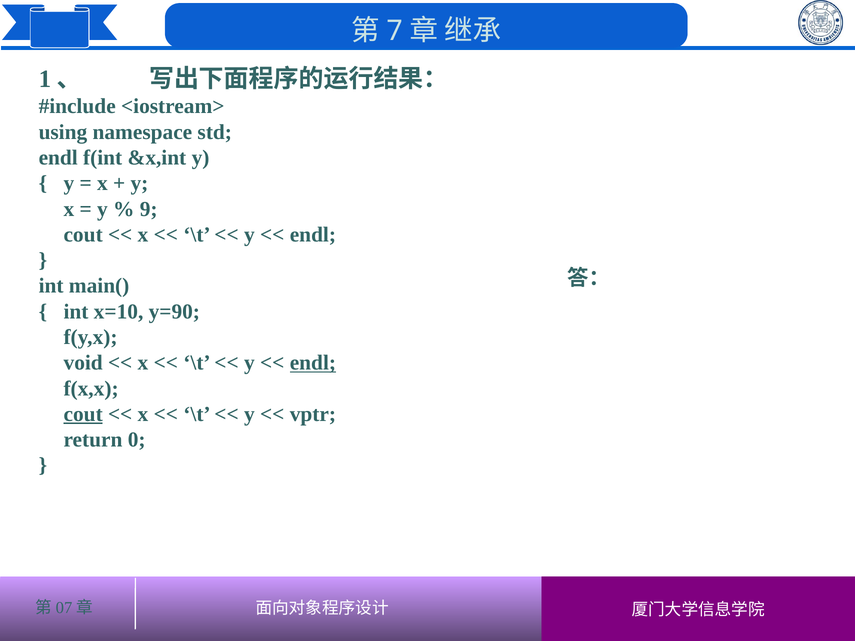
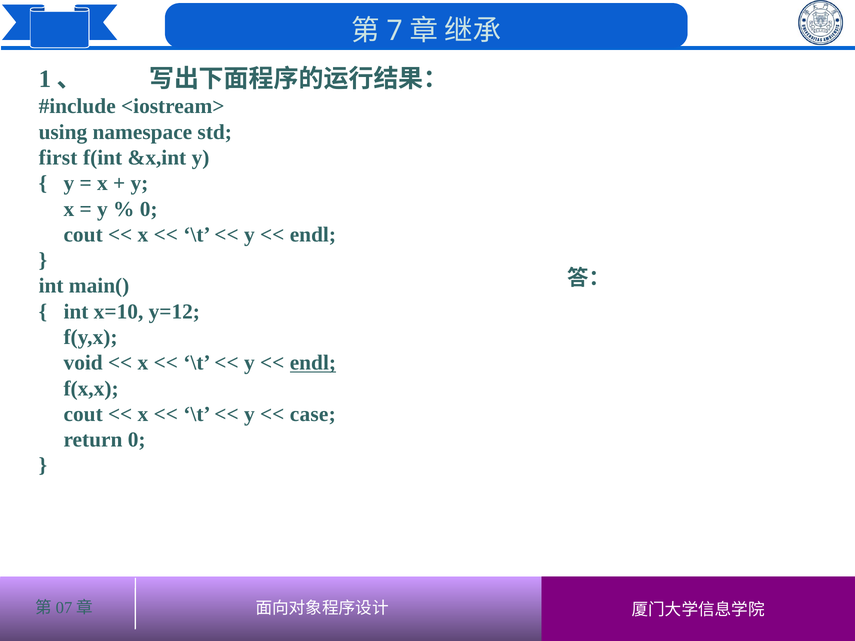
endl at (58, 158): endl -> first
9 at (149, 209): 9 -> 0
y=90: y=90 -> y=12
cout at (83, 414) underline: present -> none
vptr: vptr -> case
